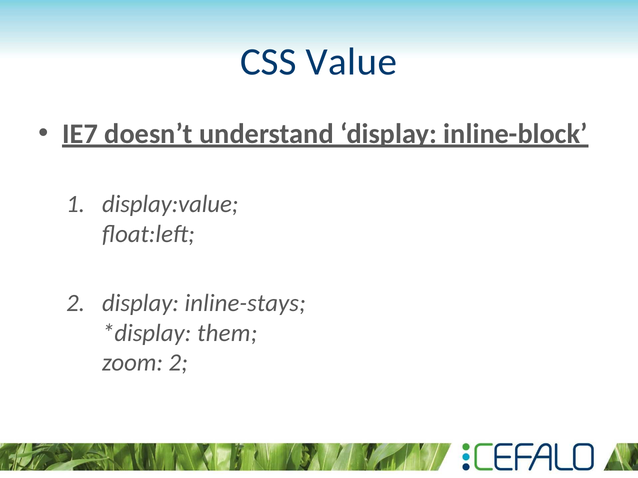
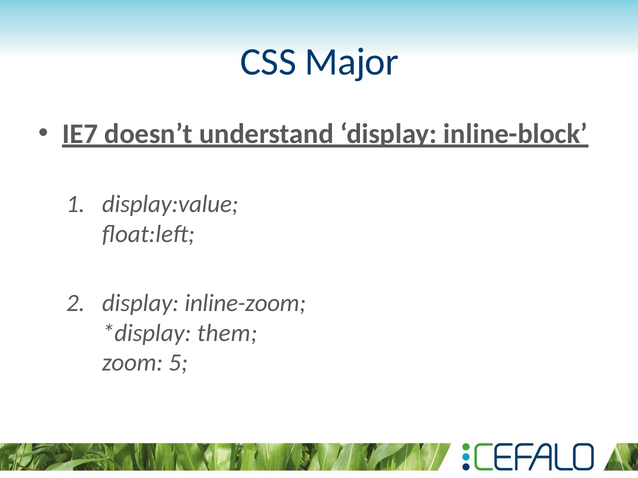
Value: Value -> Major
inline-stays: inline-stays -> inline-zoom
zoom 2: 2 -> 5
